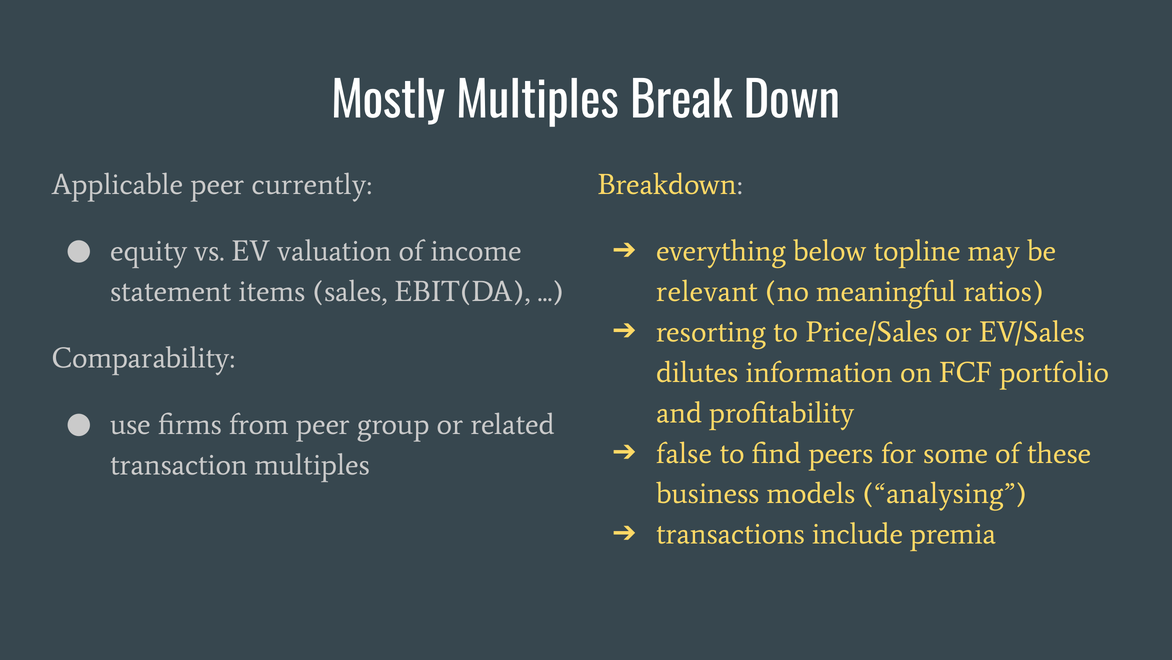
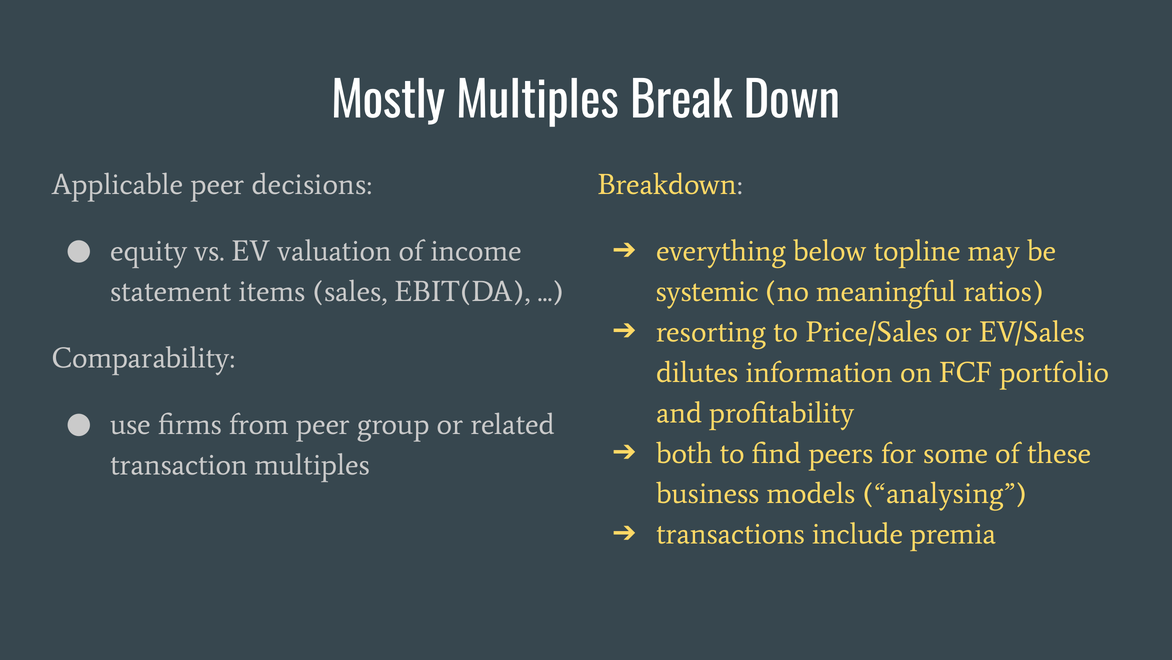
currently: currently -> decisions
relevant: relevant -> systemic
false: false -> both
